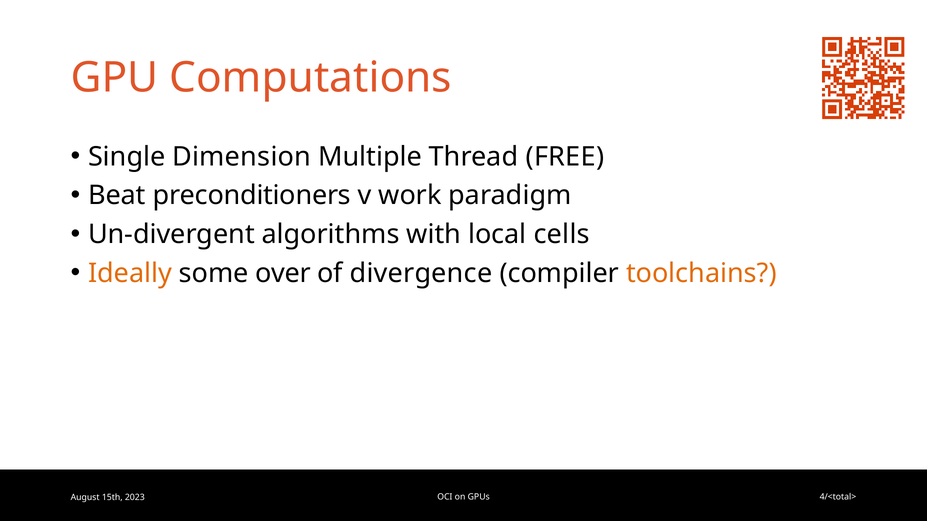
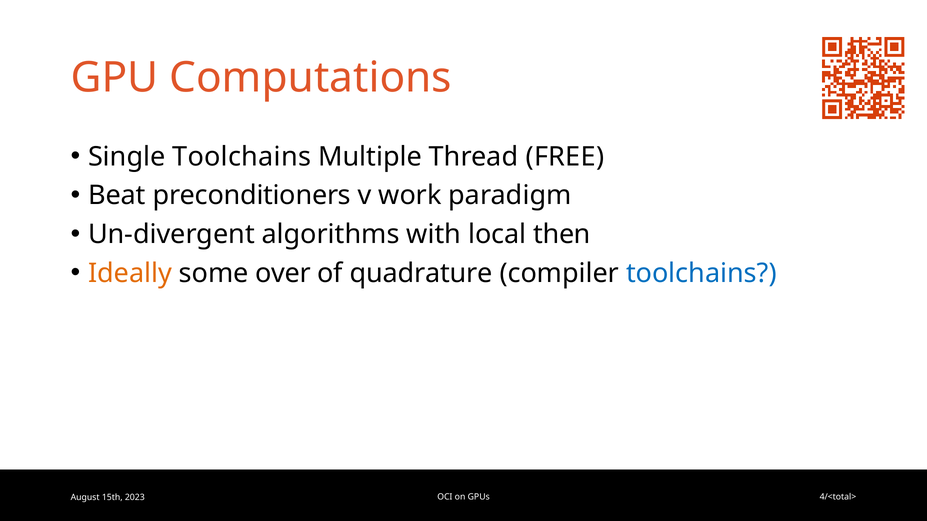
Single Dimension: Dimension -> Toolchains
cells: cells -> then
divergence: divergence -> quadrature
toolchains at (701, 273) colour: orange -> blue
